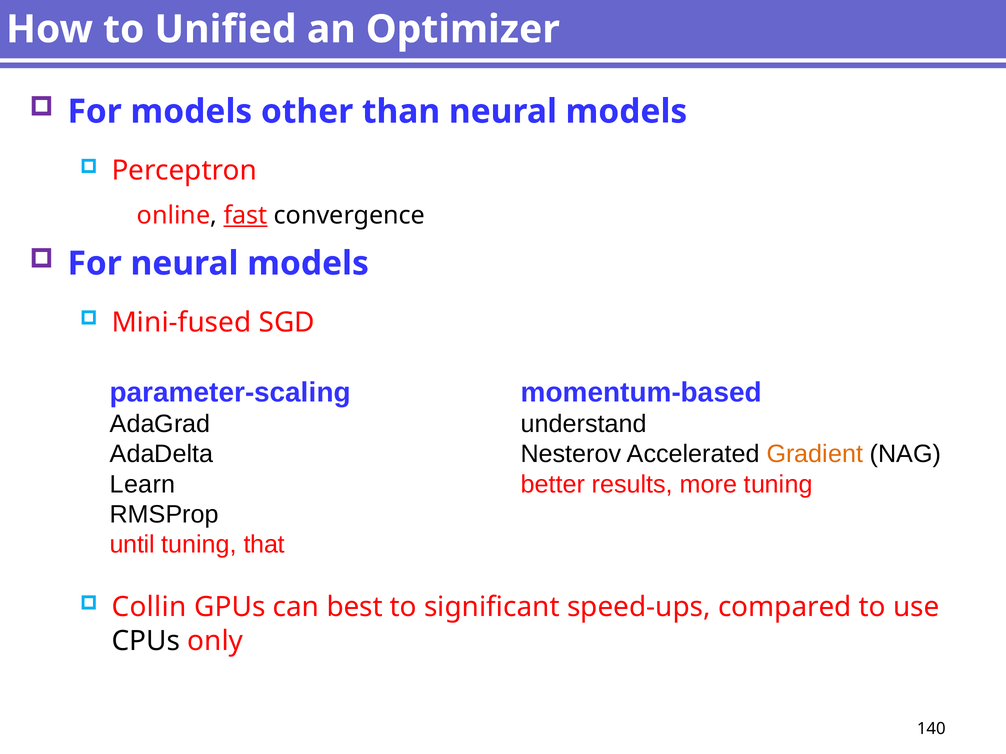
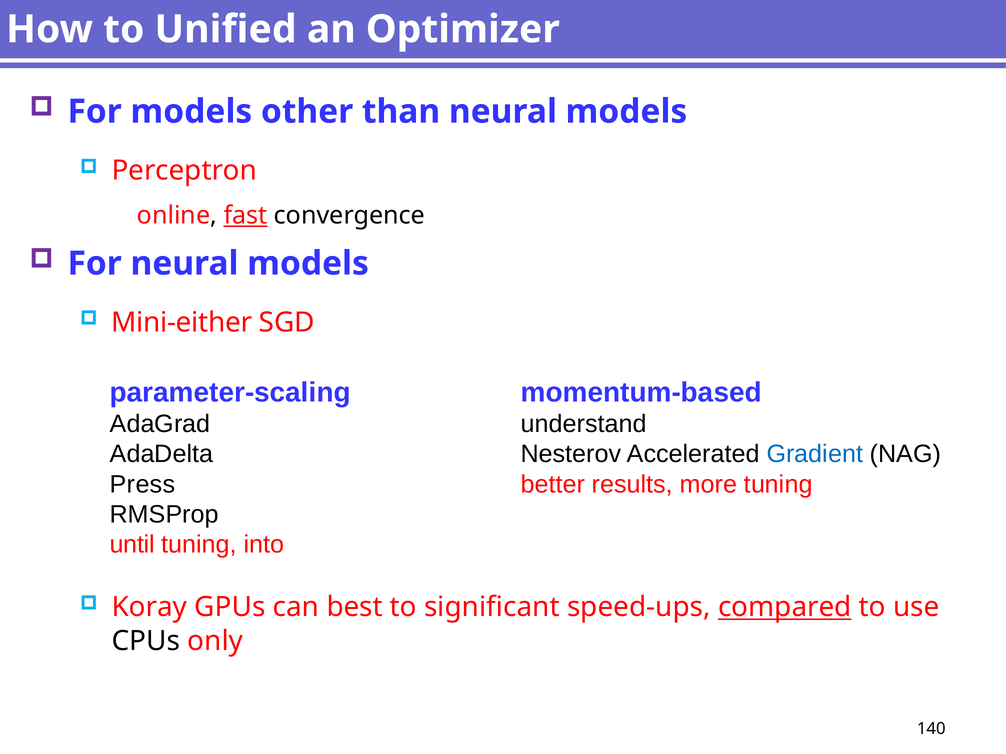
Mini-fused: Mini-fused -> Mini-either
Gradient colour: orange -> blue
Learn: Learn -> Press
that: that -> into
Collin: Collin -> Koray
compared underline: none -> present
